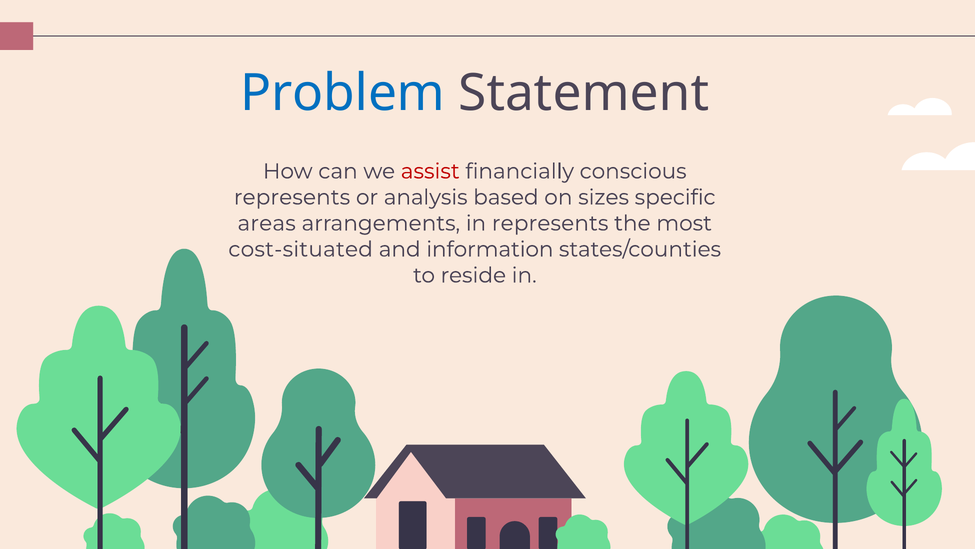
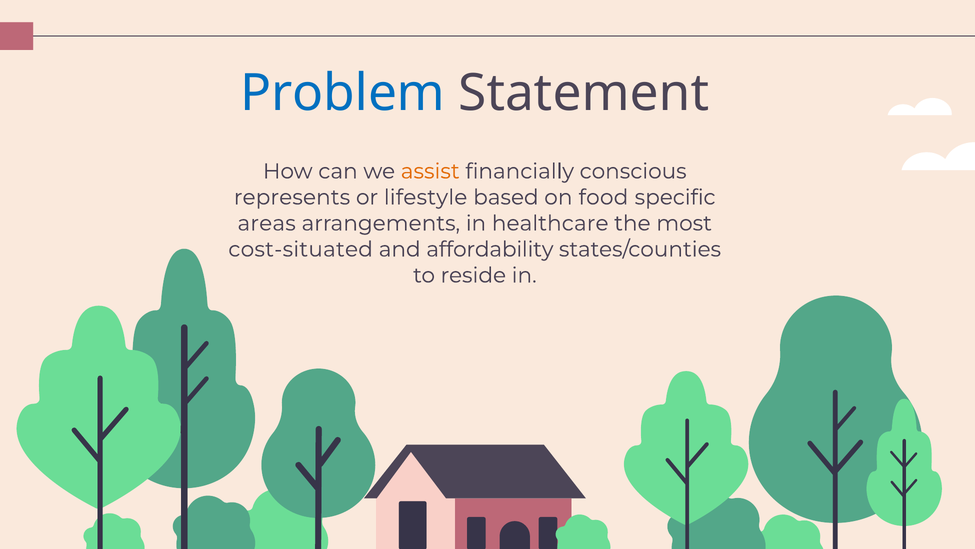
assist colour: red -> orange
analysis: analysis -> lifestyle
sizes: sizes -> food
in represents: represents -> healthcare
information: information -> affordability
